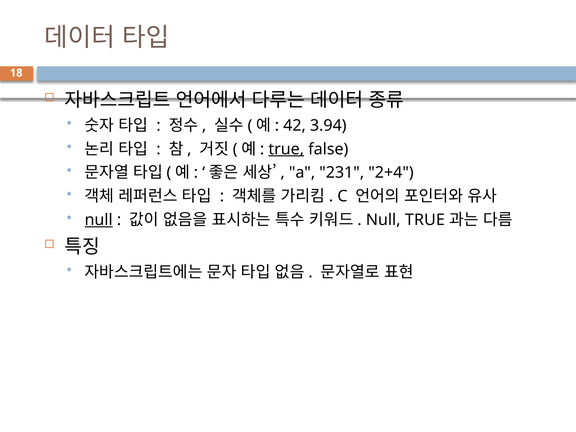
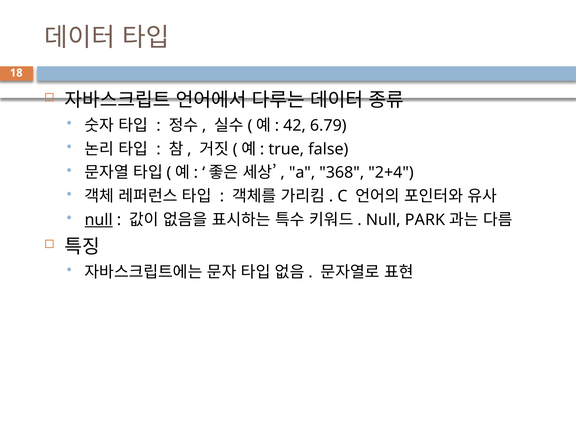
3.94: 3.94 -> 6.79
true at (286, 149) underline: present -> none
231: 231 -> 368
Null TRUE: TRUE -> PARK
